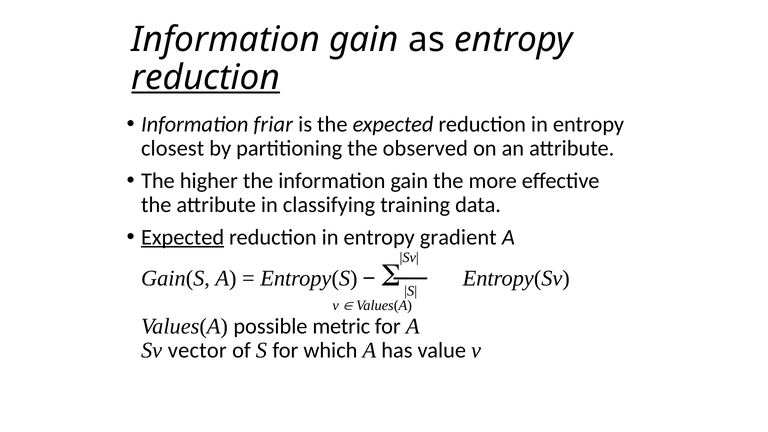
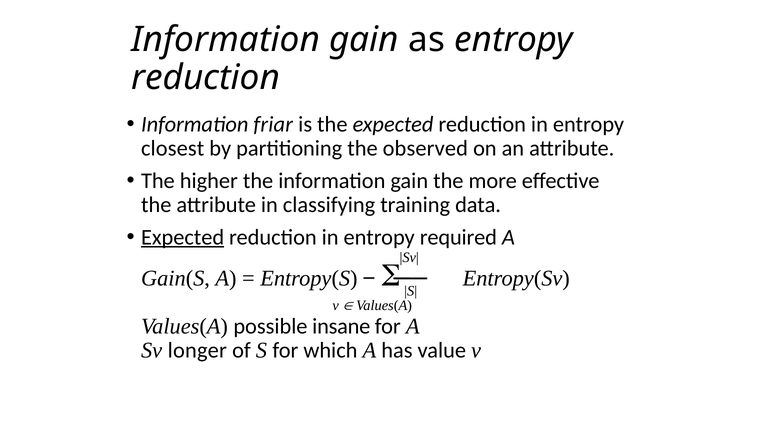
reduction at (206, 78) underline: present -> none
gradient: gradient -> required
metric: metric -> insane
vector: vector -> longer
